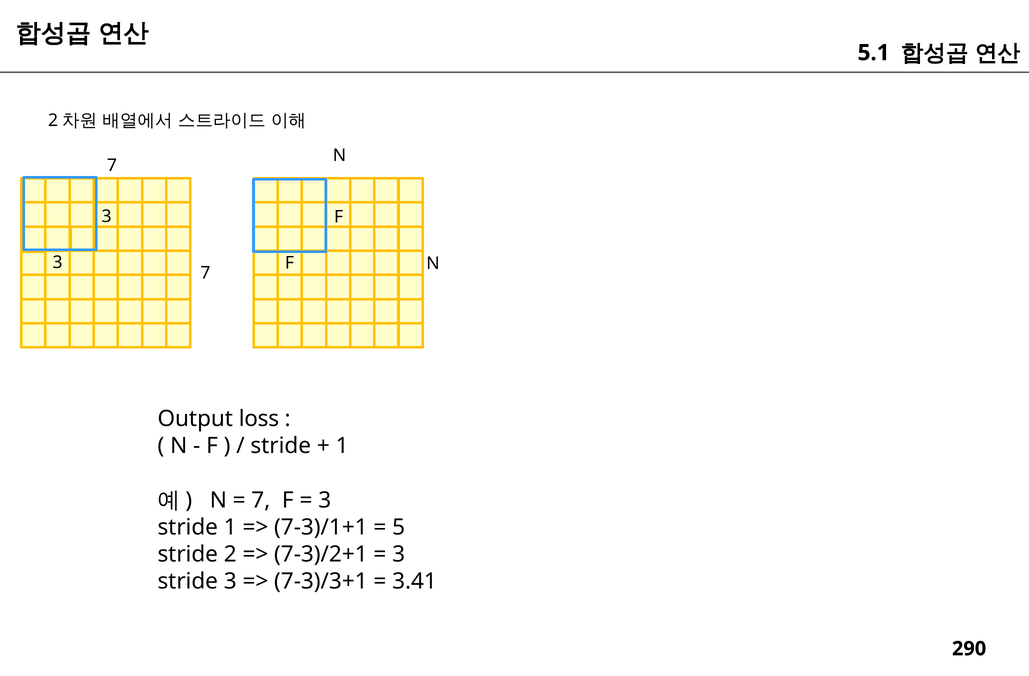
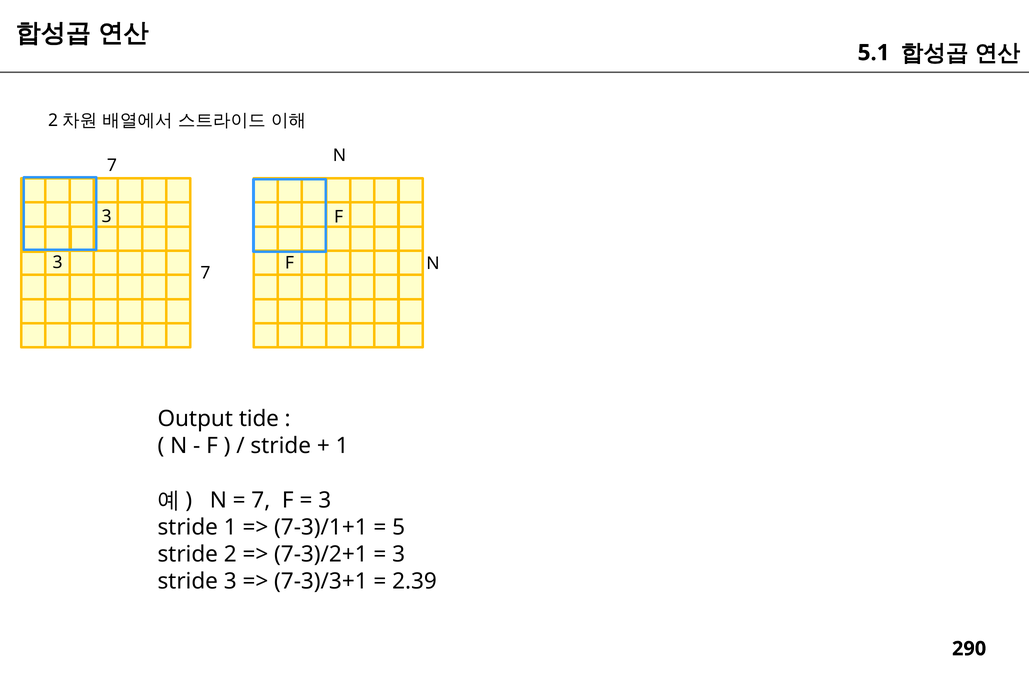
loss: loss -> tide
3.41: 3.41 -> 2.39
